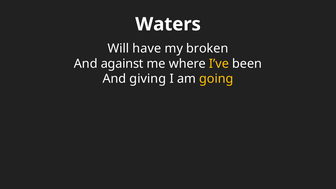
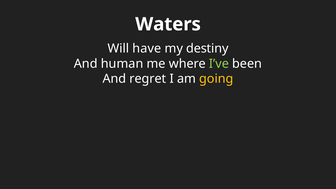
broken: broken -> destiny
against: against -> human
I’ve colour: yellow -> light green
giving: giving -> regret
